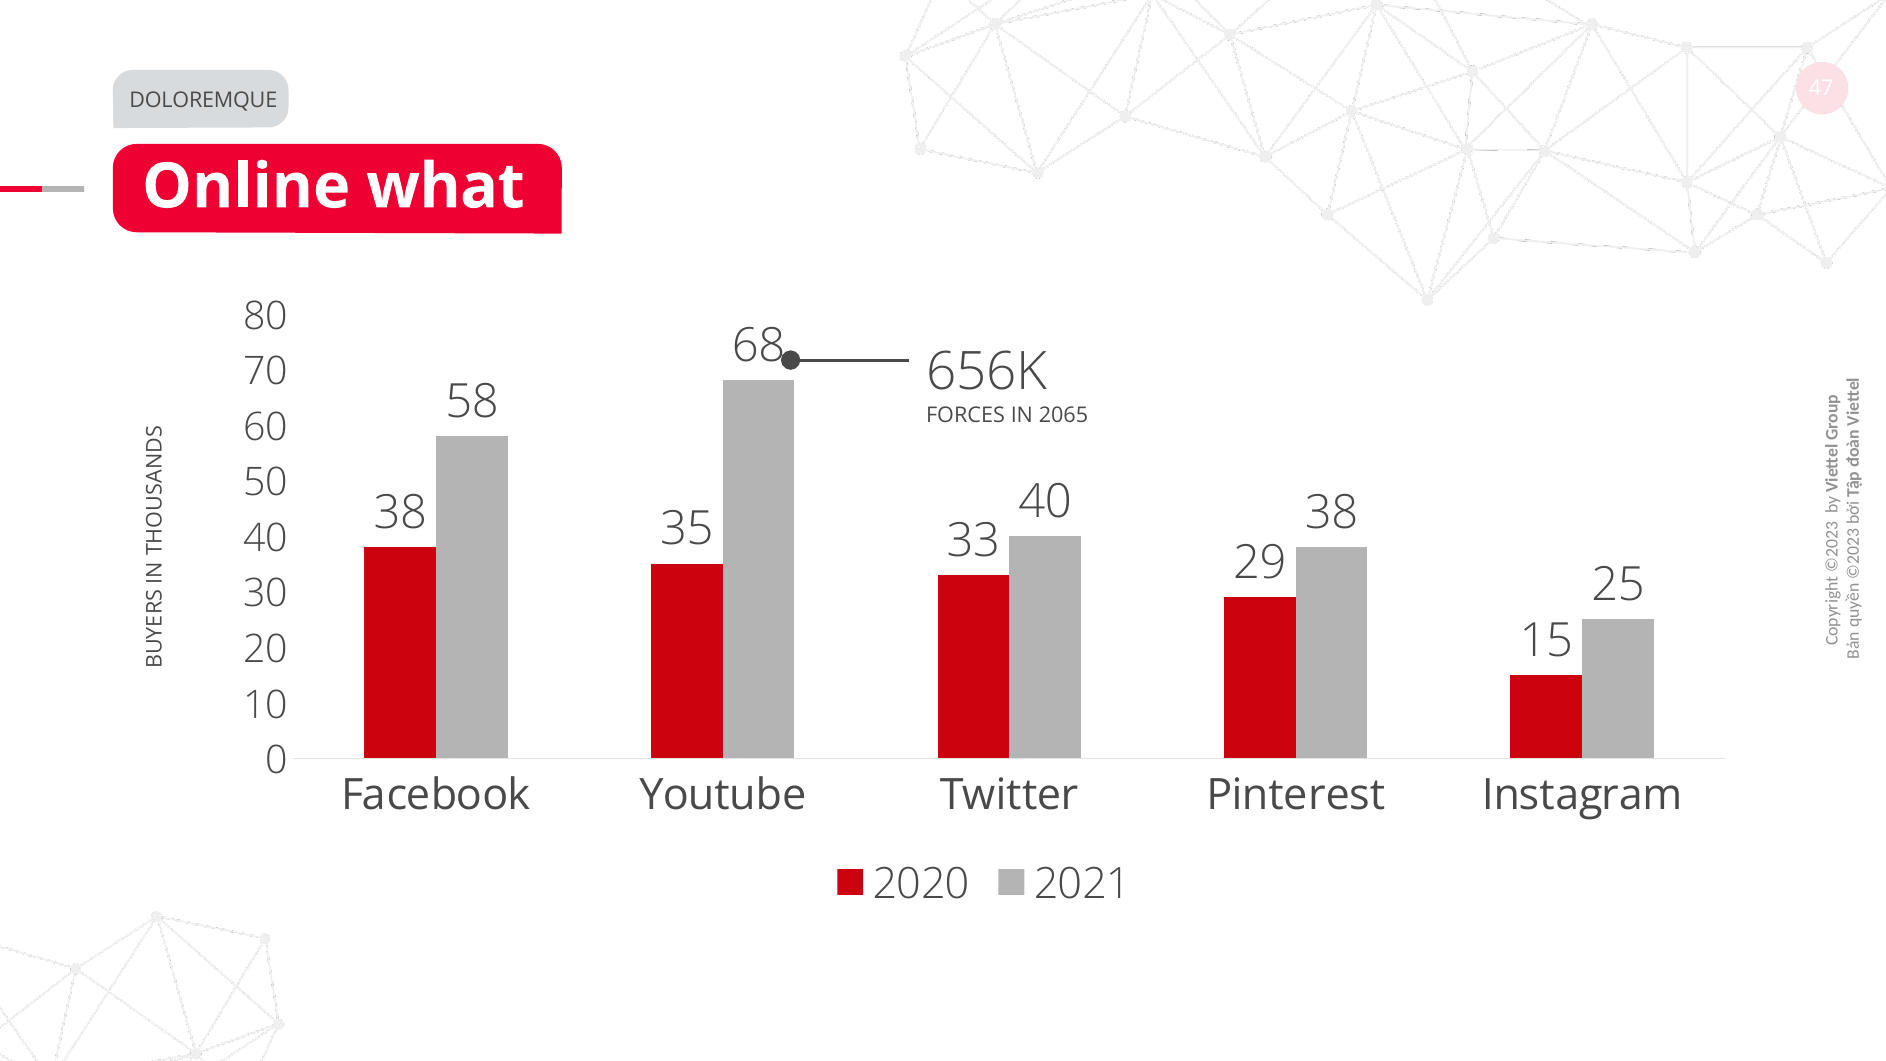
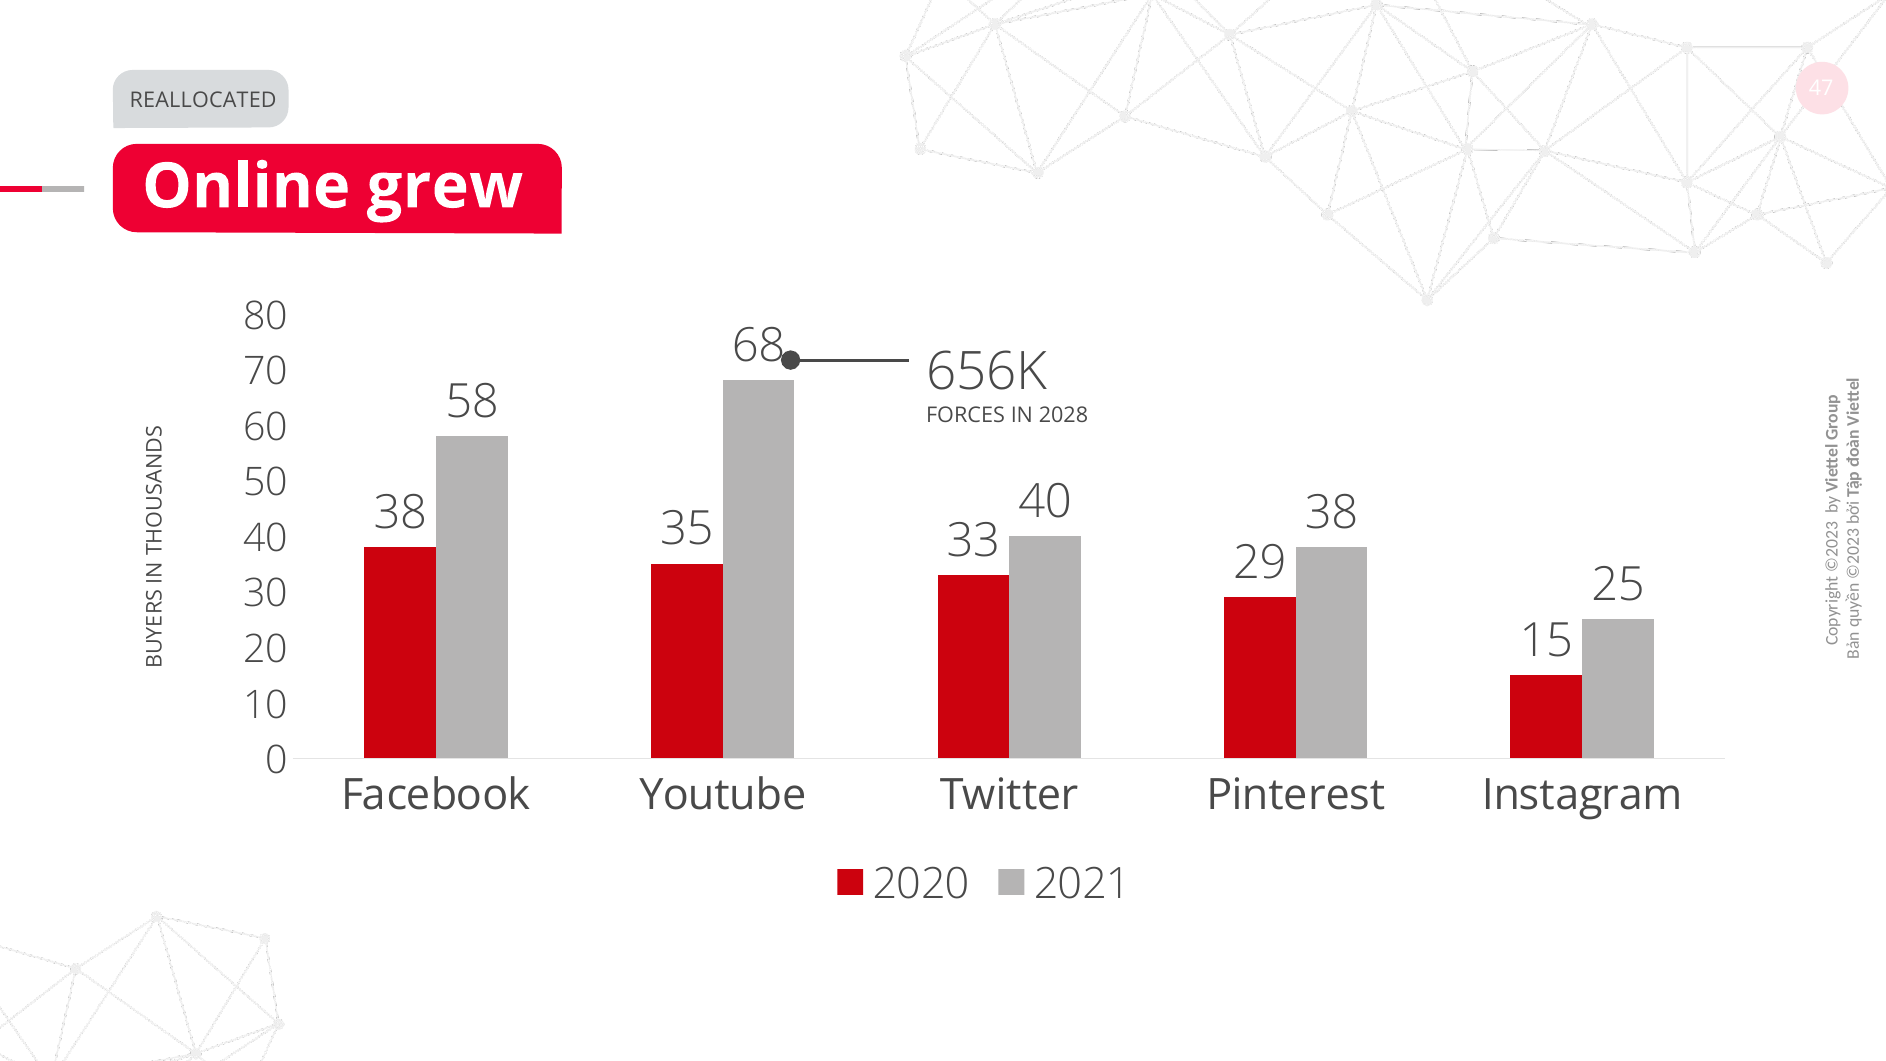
DOLOREMQUE: DOLOREMQUE -> REALLOCATED
what: what -> grew
2065: 2065 -> 2028
